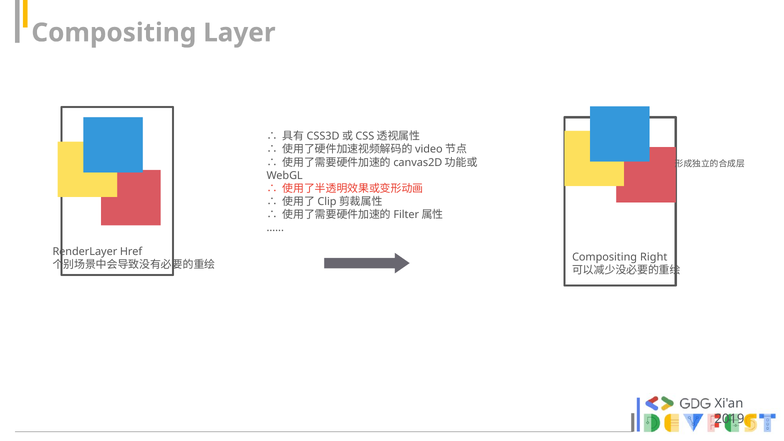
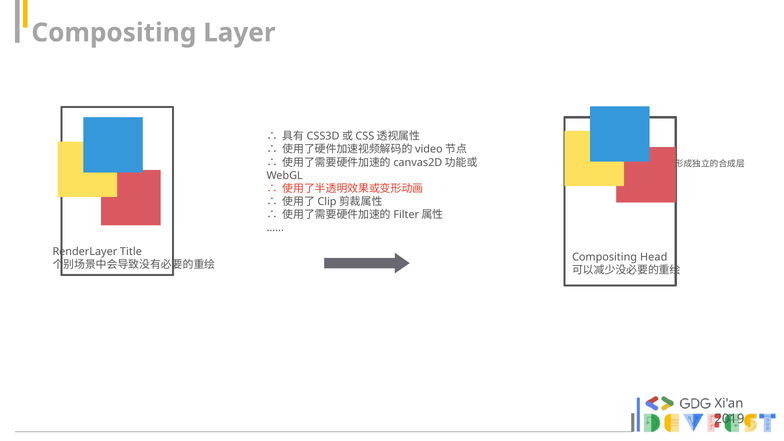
Href: Href -> Title
Right: Right -> Head
